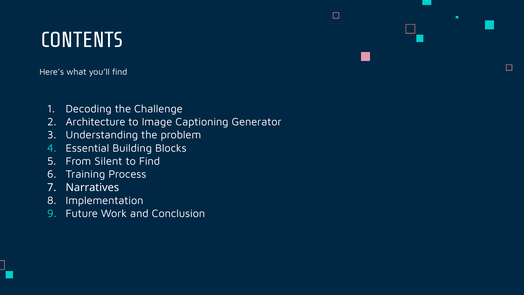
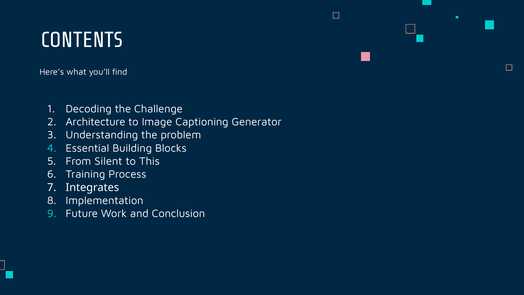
to Find: Find -> This
Narratives: Narratives -> Integrates
